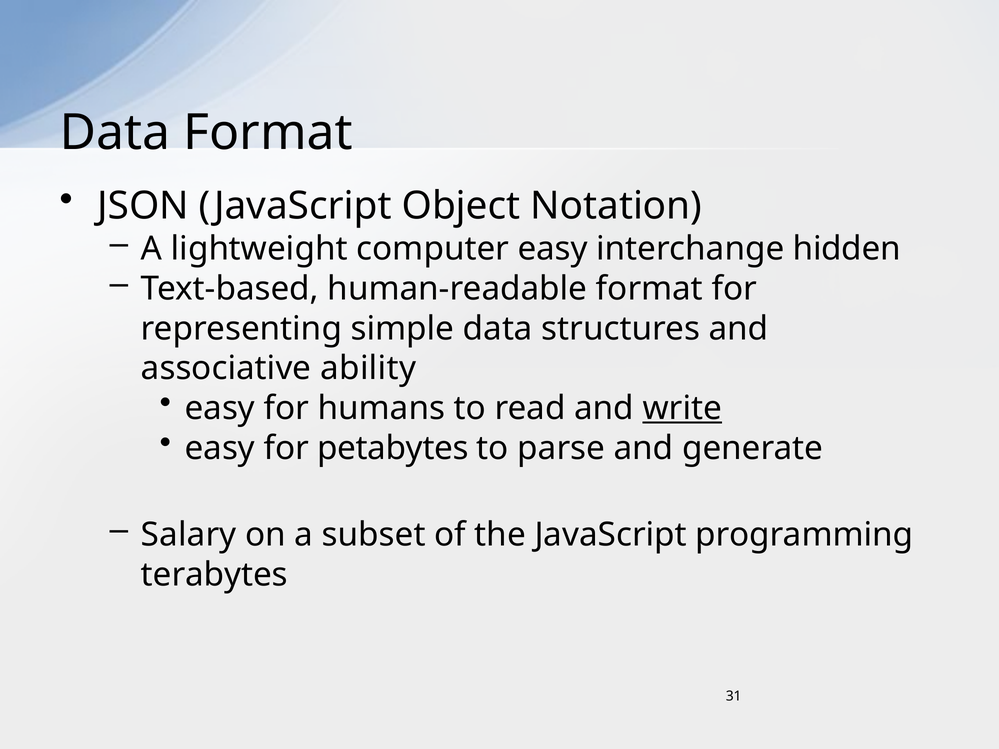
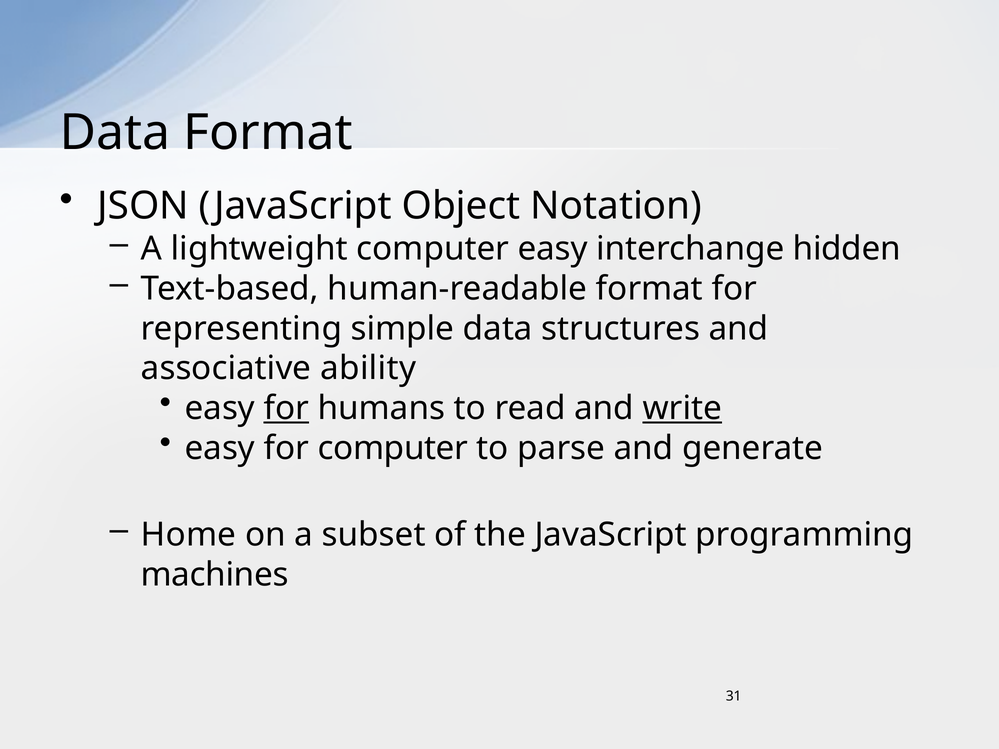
for at (286, 409) underline: none -> present
for petabytes: petabytes -> computer
Salary: Salary -> Home
terabytes: terabytes -> machines
